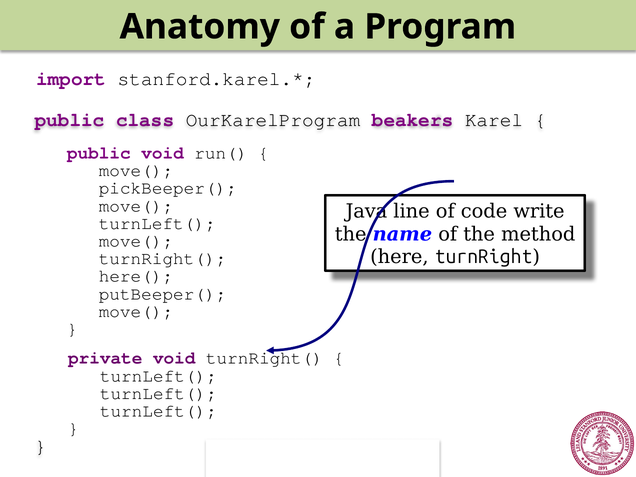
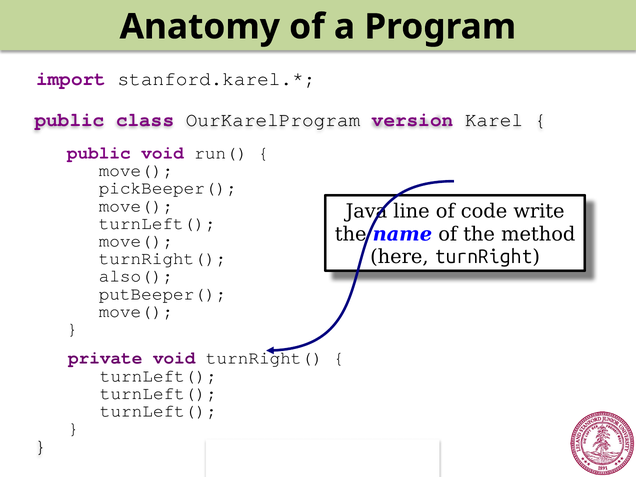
beakers: beakers -> version
here(: here( -> also(
